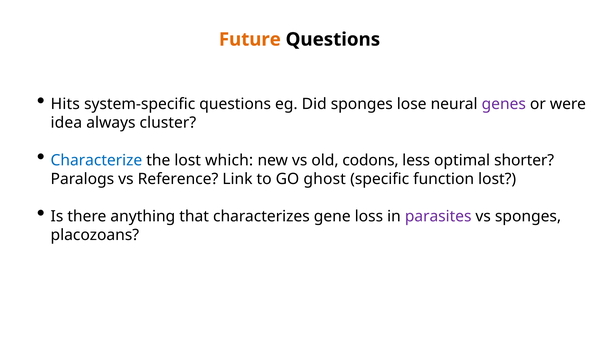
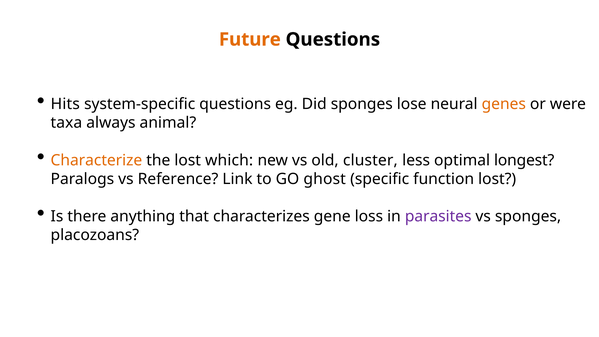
genes colour: purple -> orange
idea: idea -> taxa
cluster: cluster -> animal
Characterize colour: blue -> orange
codons: codons -> cluster
shorter: shorter -> longest
